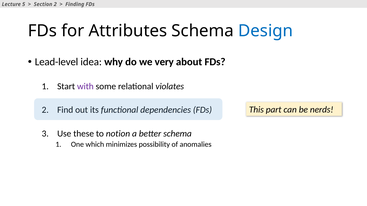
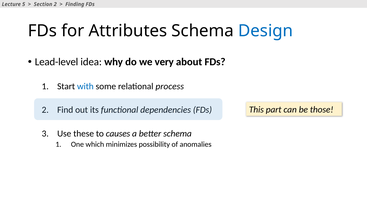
with colour: purple -> blue
violates: violates -> process
nerds: nerds -> those
notion: notion -> causes
